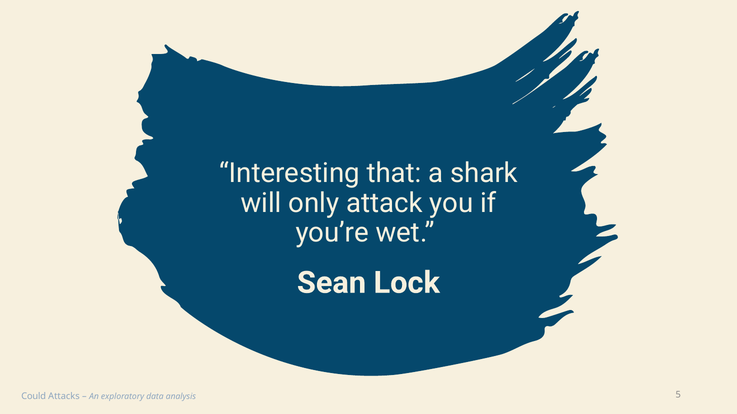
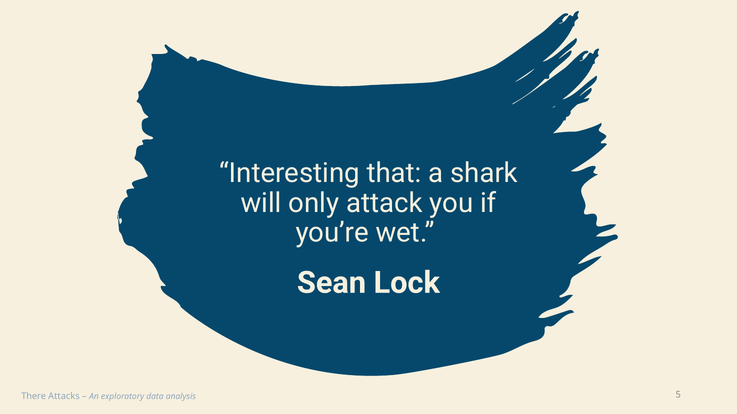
Could: Could -> There
